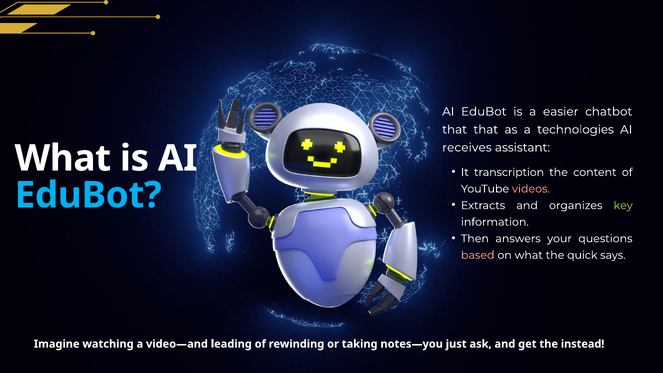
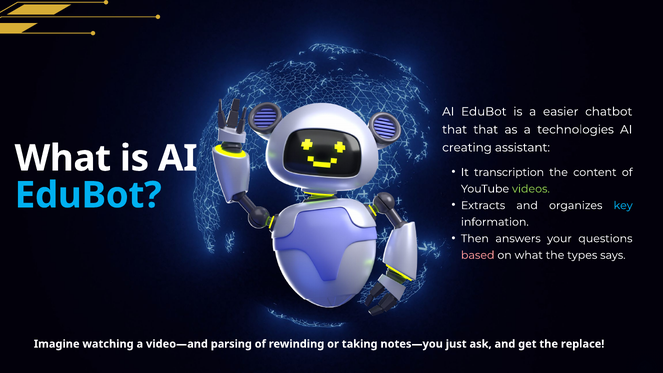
receives: receives -> creating
videos colour: pink -> light green
key colour: light green -> light blue
quick: quick -> types
leading: leading -> parsing
instead: instead -> replace
